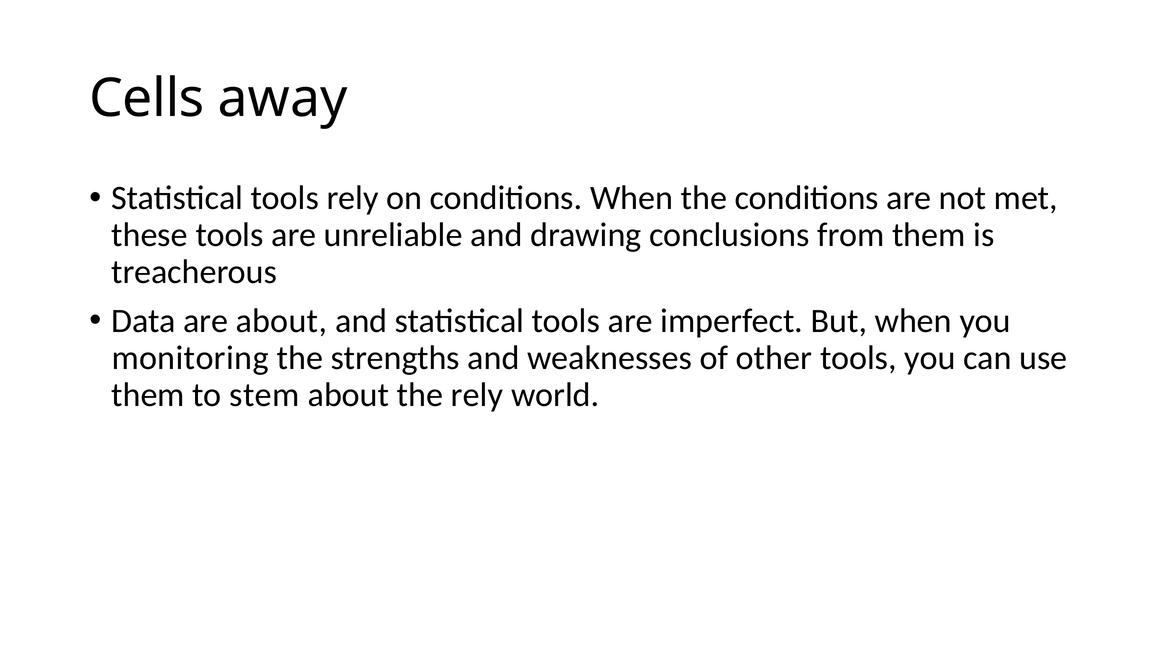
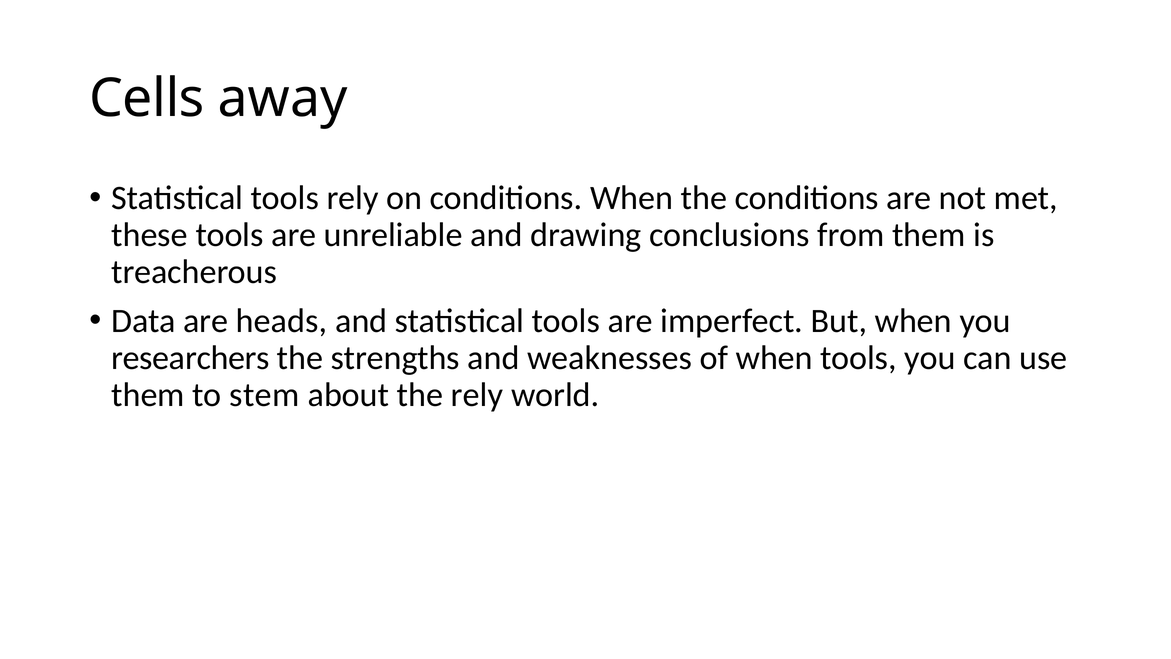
are about: about -> heads
monitoring: monitoring -> researchers
of other: other -> when
